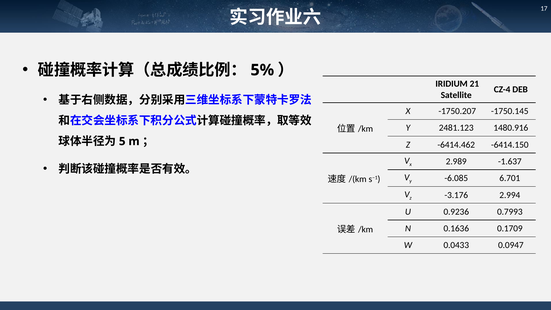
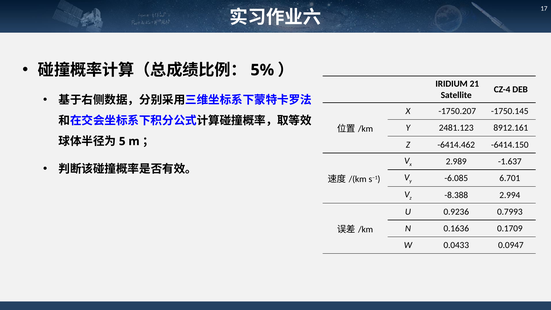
1480.916: 1480.916 -> 8912.161
-3.176: -3.176 -> -8.388
